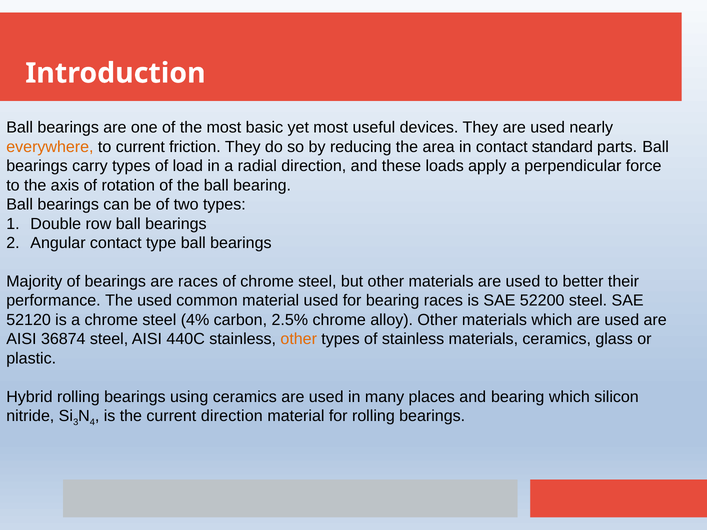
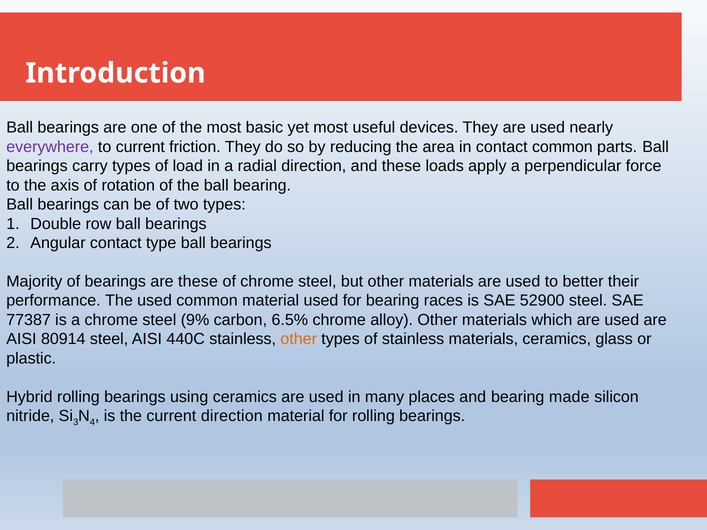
everywhere colour: orange -> purple
contact standard: standard -> common
are races: races -> these
52200: 52200 -> 52900
52120: 52120 -> 77387
4%: 4% -> 9%
2.5%: 2.5% -> 6.5%
36874: 36874 -> 80914
bearing which: which -> made
